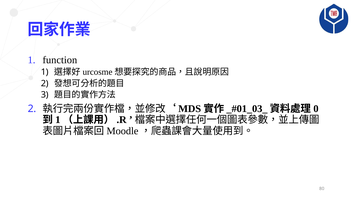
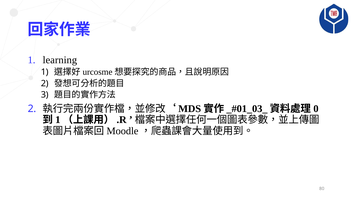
function: function -> learning
